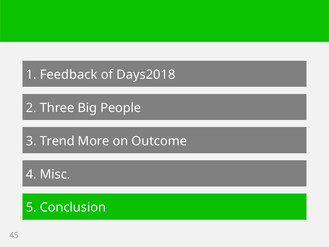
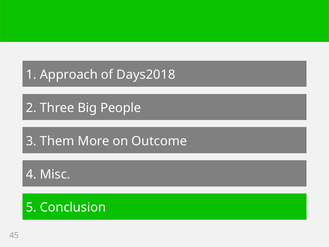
Feedback: Feedback -> Approach
Trend: Trend -> Them
